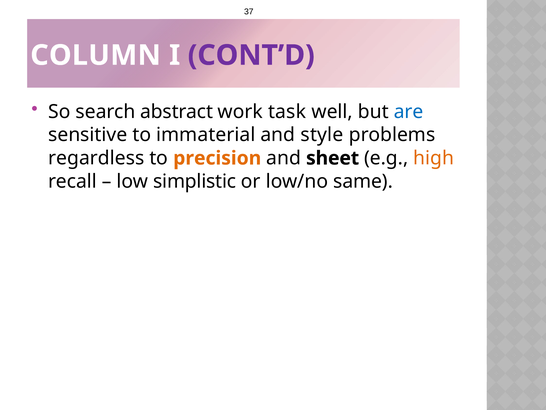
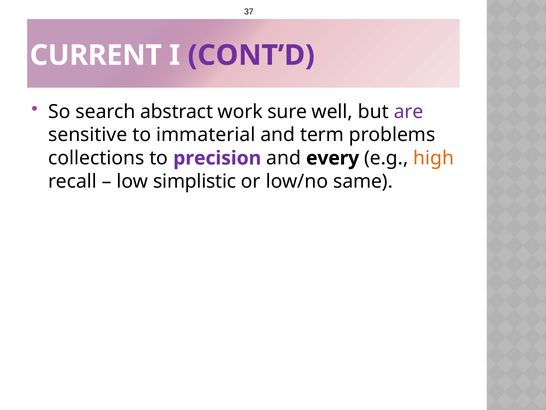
COLUMN: COLUMN -> CURRENT
task: task -> sure
are colour: blue -> purple
style: style -> term
regardless: regardless -> collections
precision colour: orange -> purple
sheet: sheet -> every
